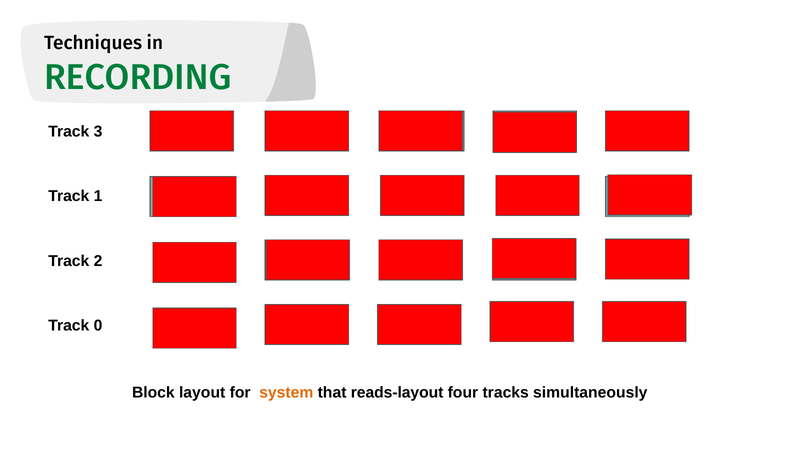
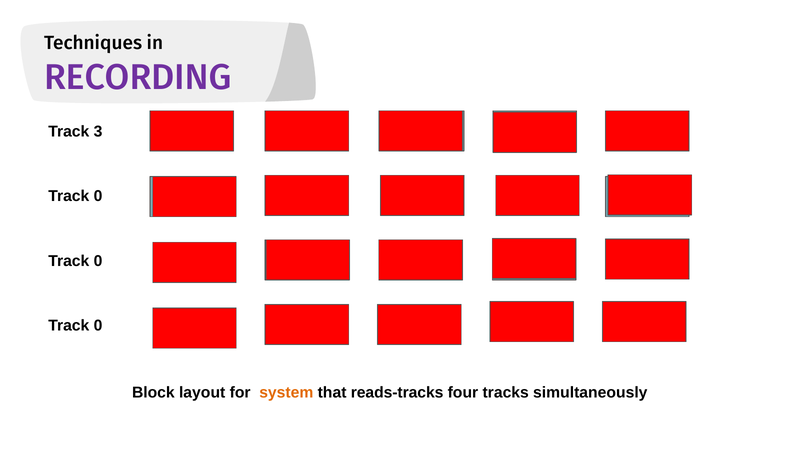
RECORDING colour: green -> purple
1 at (98, 196): 1 -> 0
2 at (98, 261): 2 -> 0
reads-layout: reads-layout -> reads-tracks
